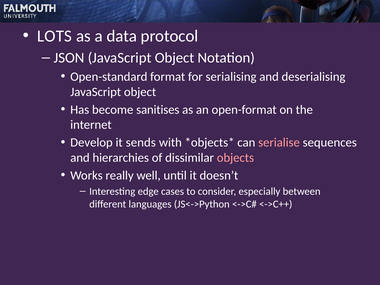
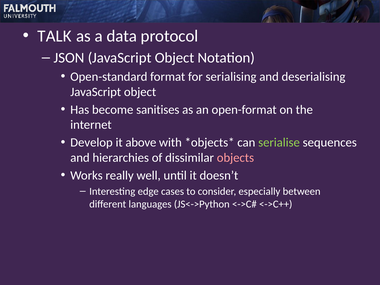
LOTS: LOTS -> TALK
sends: sends -> above
serialise colour: pink -> light green
